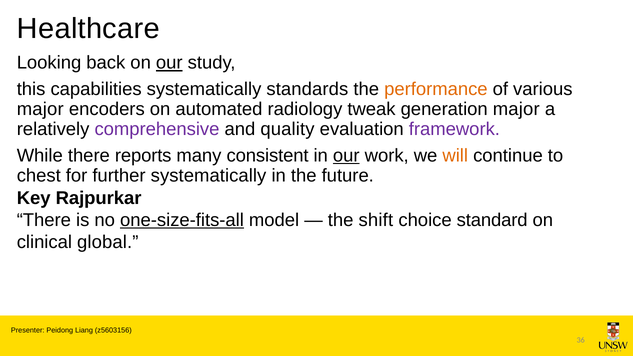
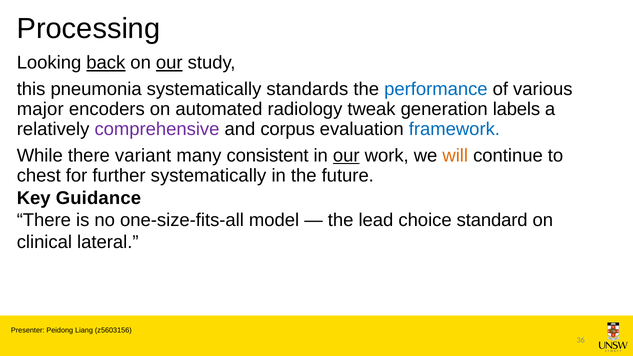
Healthcare: Healthcare -> Processing
back underline: none -> present
capabilities: capabilities -> pneumonia
performance colour: orange -> blue
generation major: major -> labels
quality: quality -> corpus
framework colour: purple -> blue
reports: reports -> variant
Rajpurkar: Rajpurkar -> Guidance
one-size-fits-all underline: present -> none
shift: shift -> lead
global: global -> lateral
